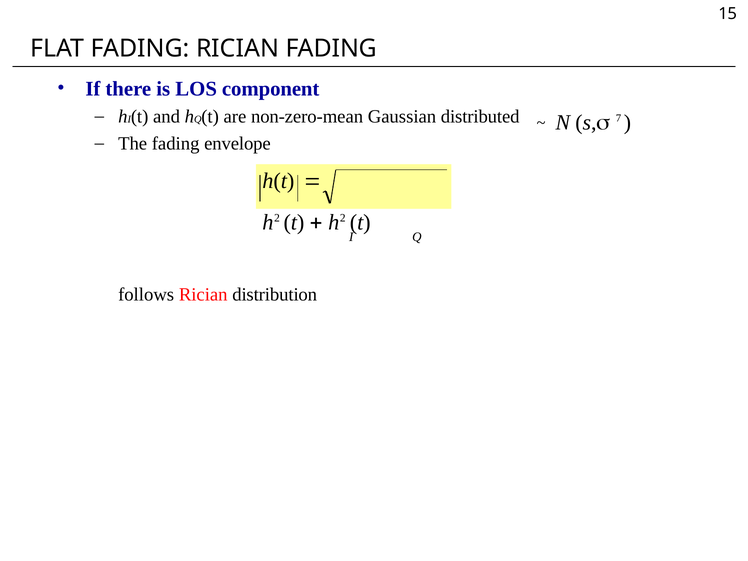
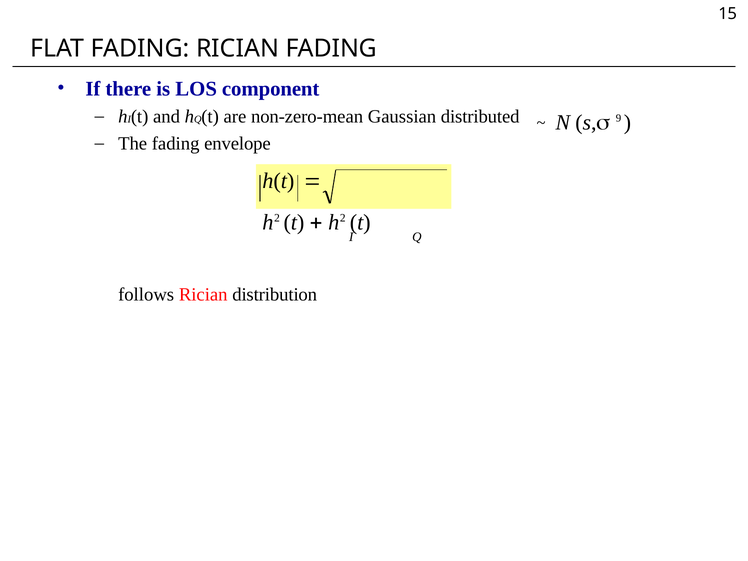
7: 7 -> 9
